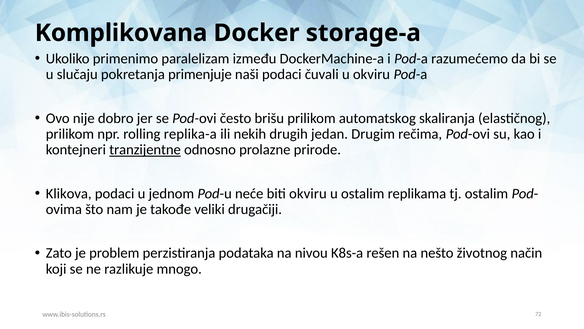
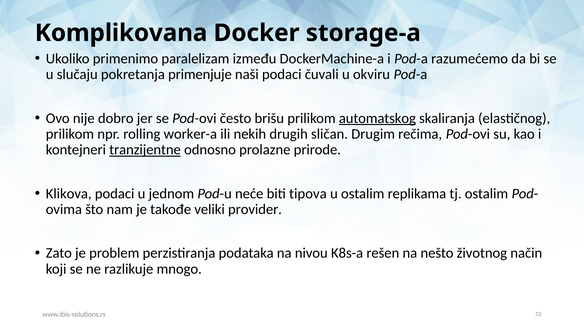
automatskog underline: none -> present
replika-a: replika-a -> worker-a
jedan: jedan -> sličan
biti okviru: okviru -> tipova
drugačiji: drugačiji -> provider
